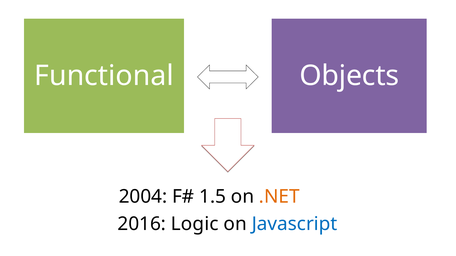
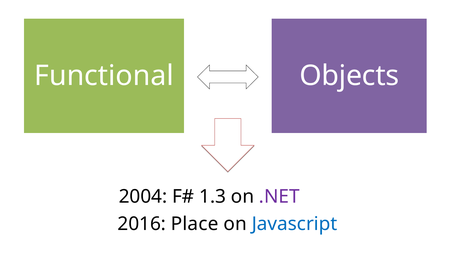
1.5: 1.5 -> 1.3
.NET colour: orange -> purple
Logic: Logic -> Place
